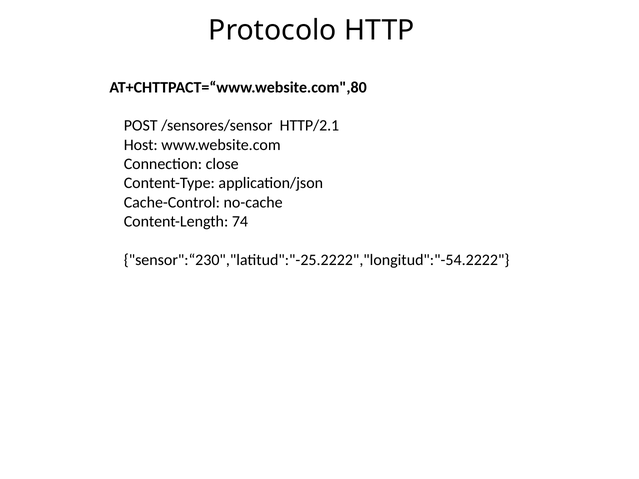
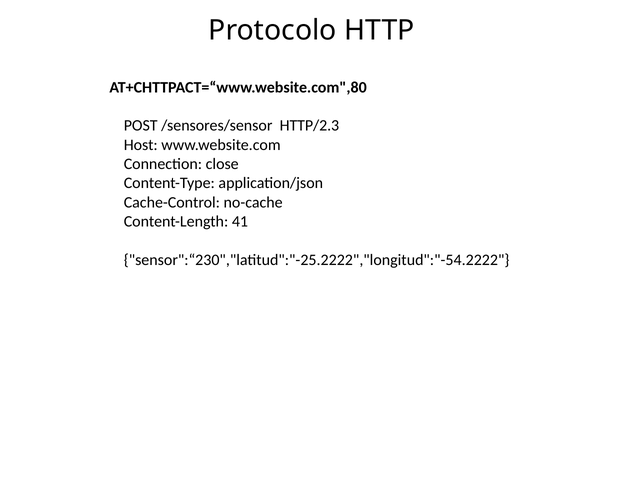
HTTP/2.1: HTTP/2.1 -> HTTP/2.3
74: 74 -> 41
